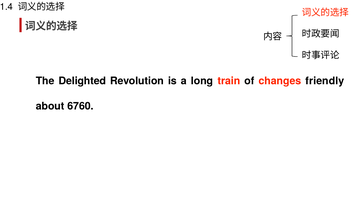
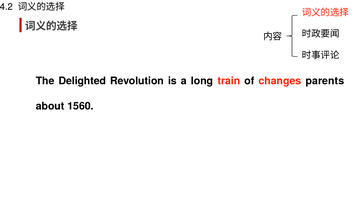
1.4: 1.4 -> 4.2
friendly: friendly -> parents
6760: 6760 -> 1560
